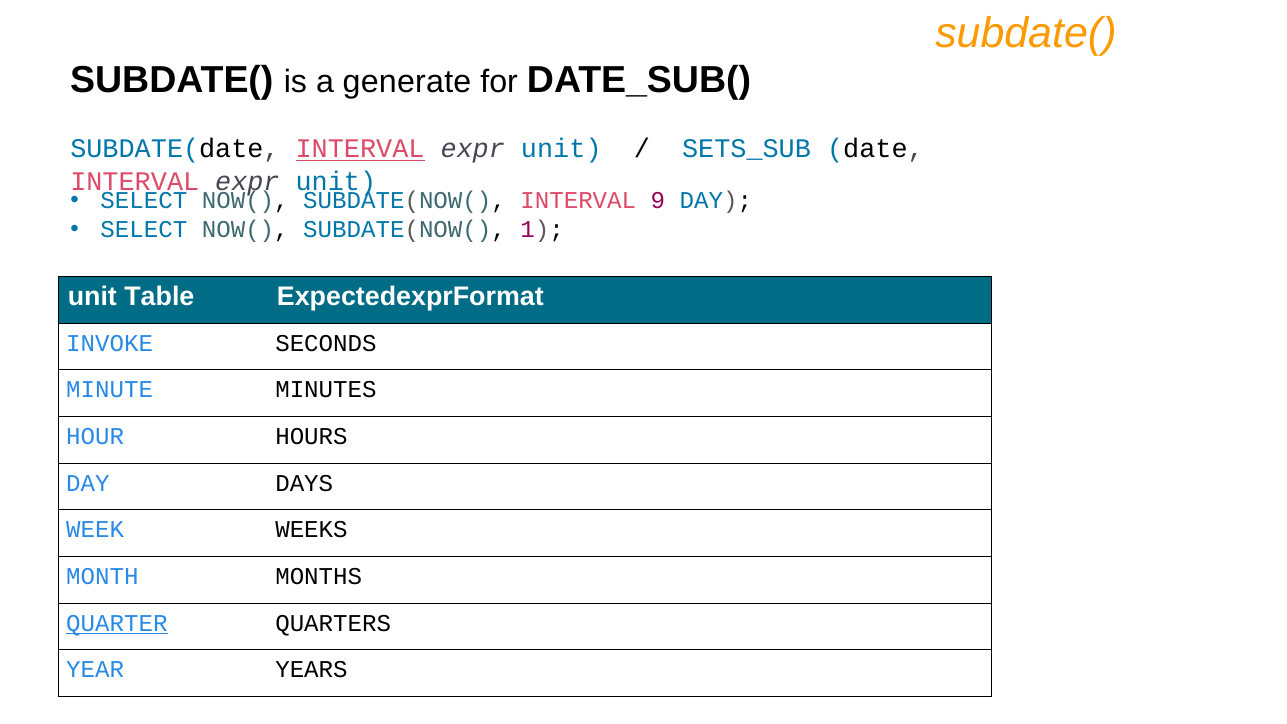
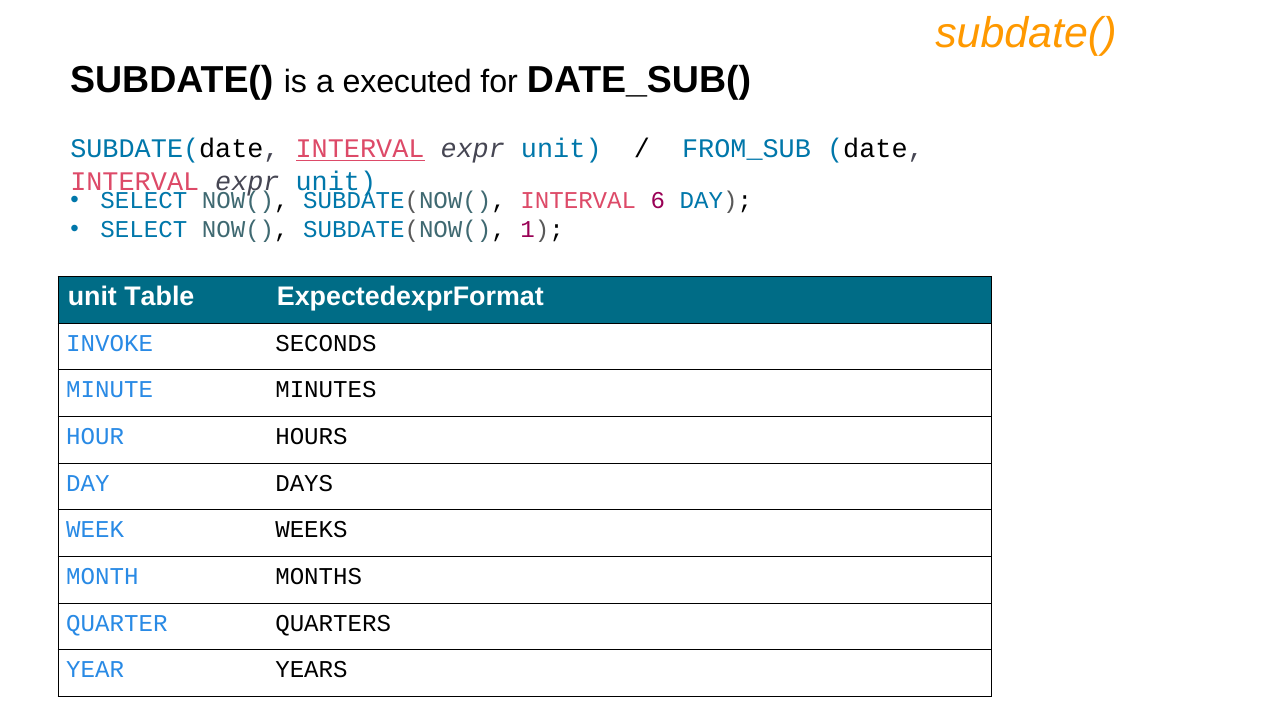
generate: generate -> executed
SETS_SUB: SETS_SUB -> FROM_SUB
9: 9 -> 6
QUARTER underline: present -> none
